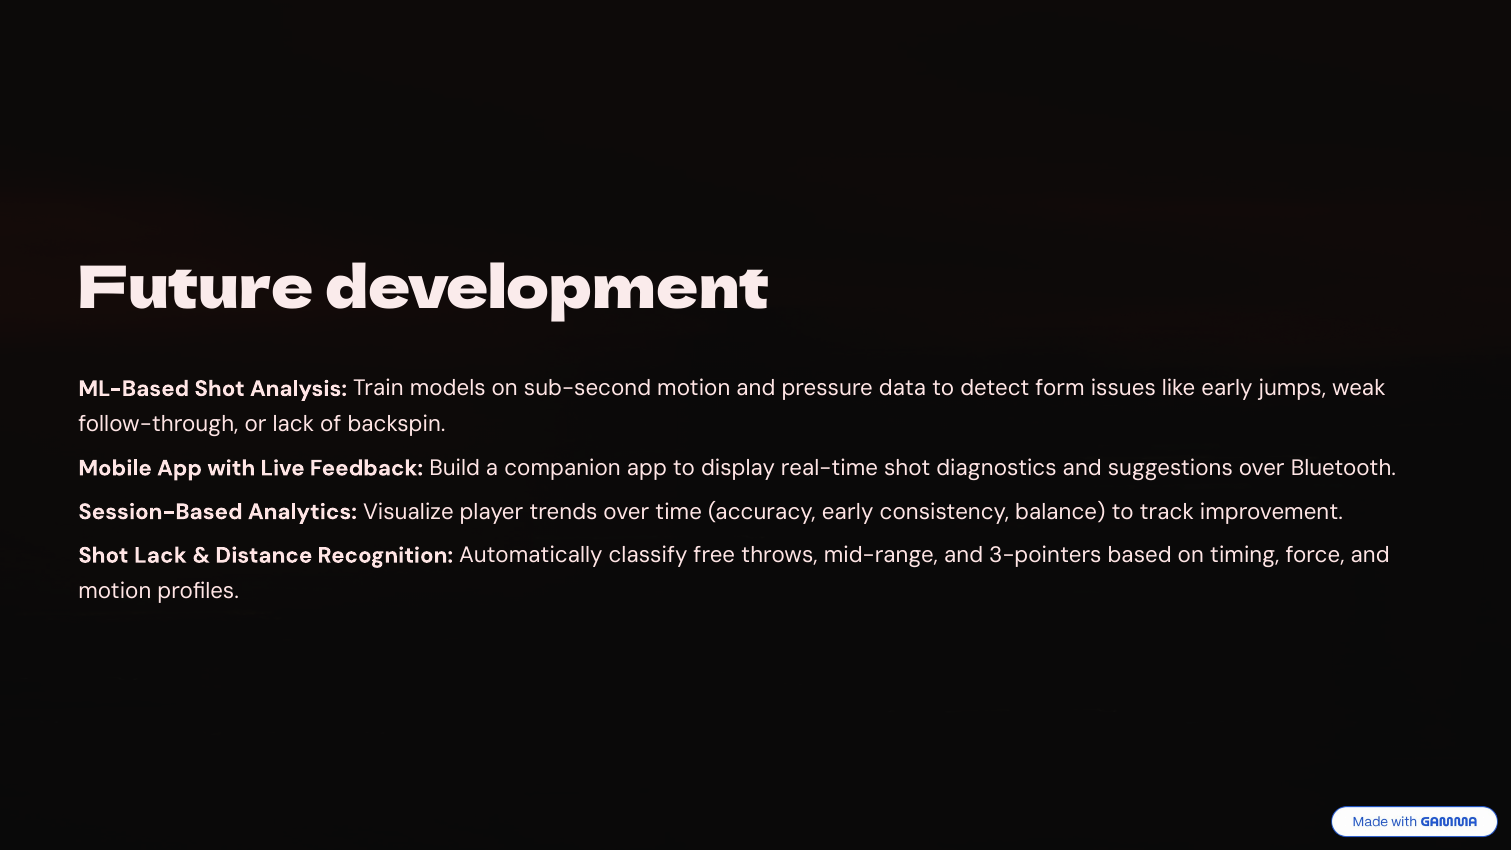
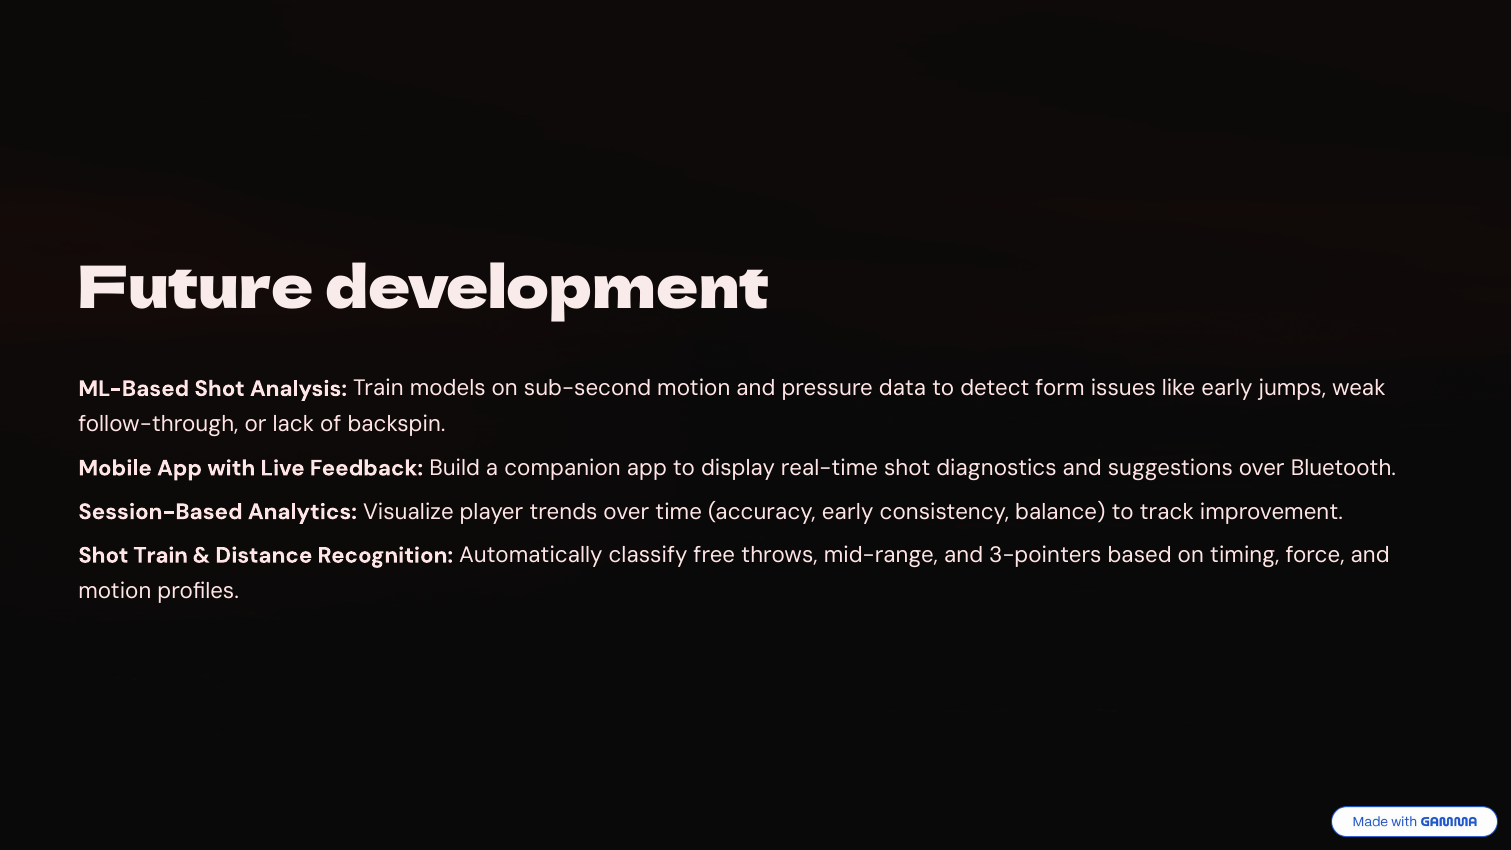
Shot Lack: Lack -> Train
